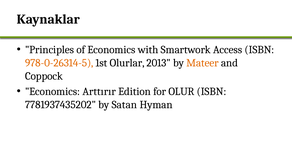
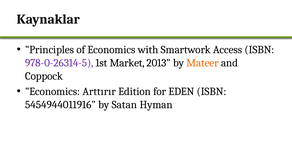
978-0-26314-5 colour: orange -> purple
Olurlar: Olurlar -> Market
OLUR: OLUR -> EDEN
7781937435202: 7781937435202 -> 5454944011916
